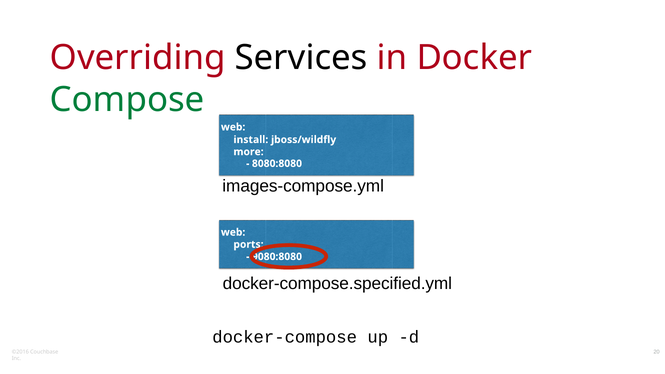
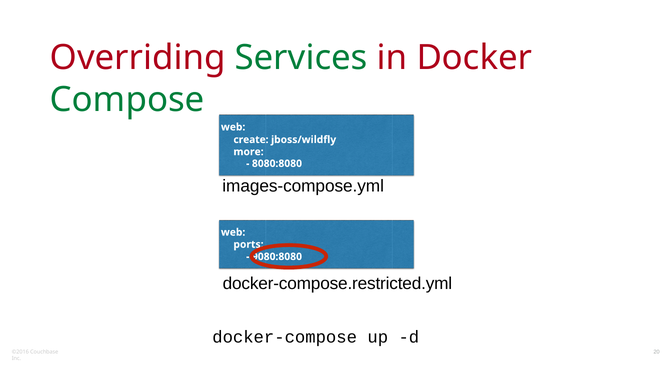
Services colour: black -> green
install: install -> create
docker-compose.specified.yml: docker-compose.specified.yml -> docker-compose.restricted.yml
